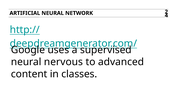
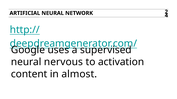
advanced: advanced -> activation
classes: classes -> almost
